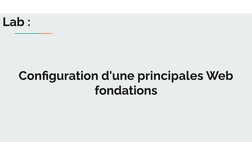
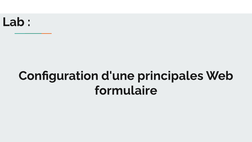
fondations: fondations -> formulaire
